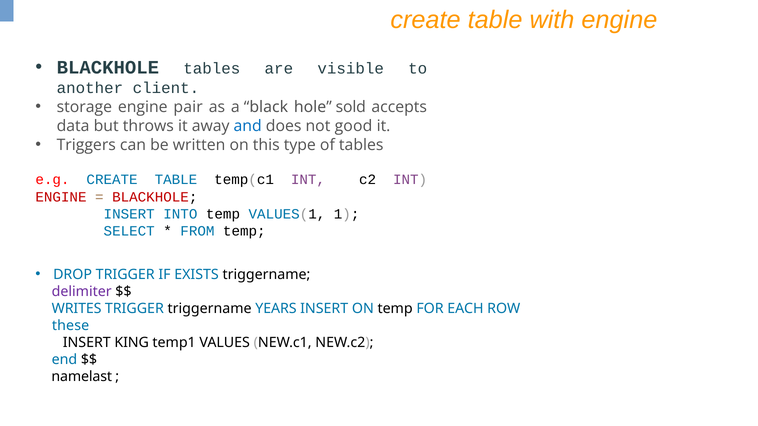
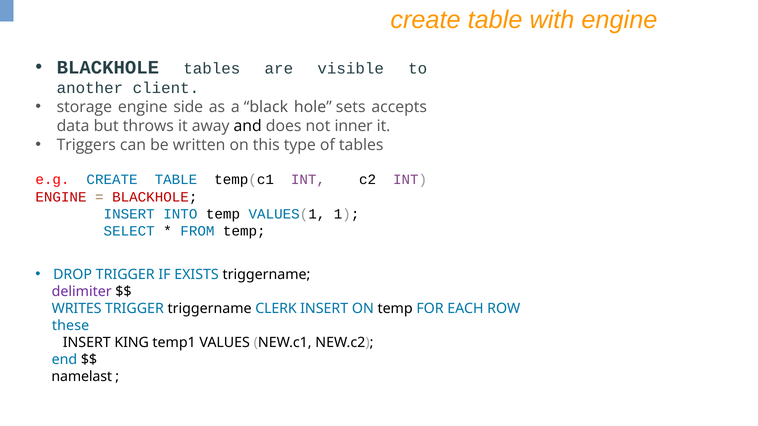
pair: pair -> side
sold: sold -> sets
and colour: blue -> black
good: good -> inner
YEARS: YEARS -> CLERK
